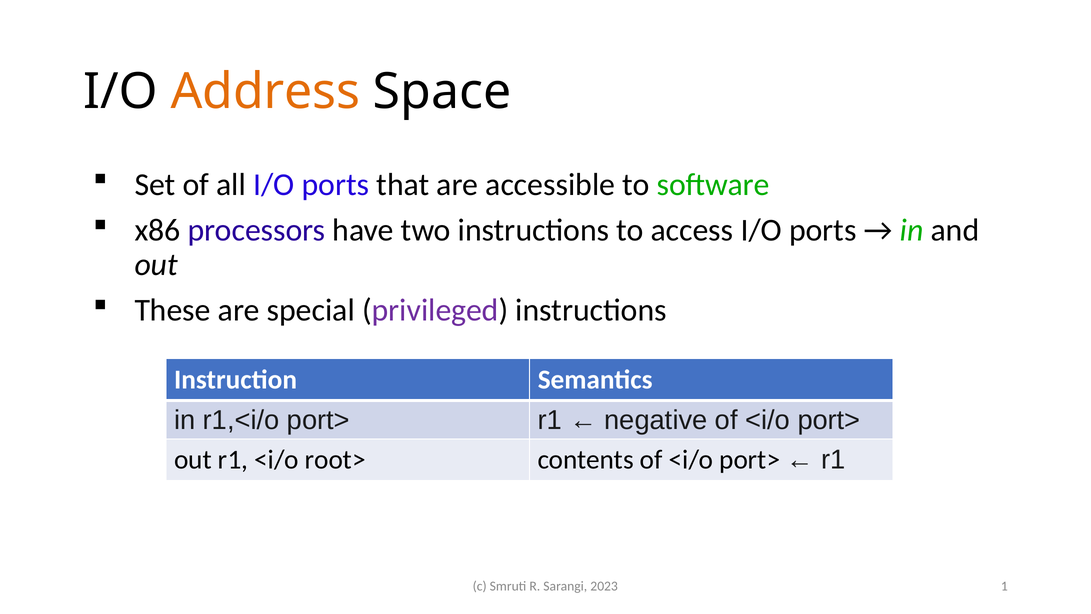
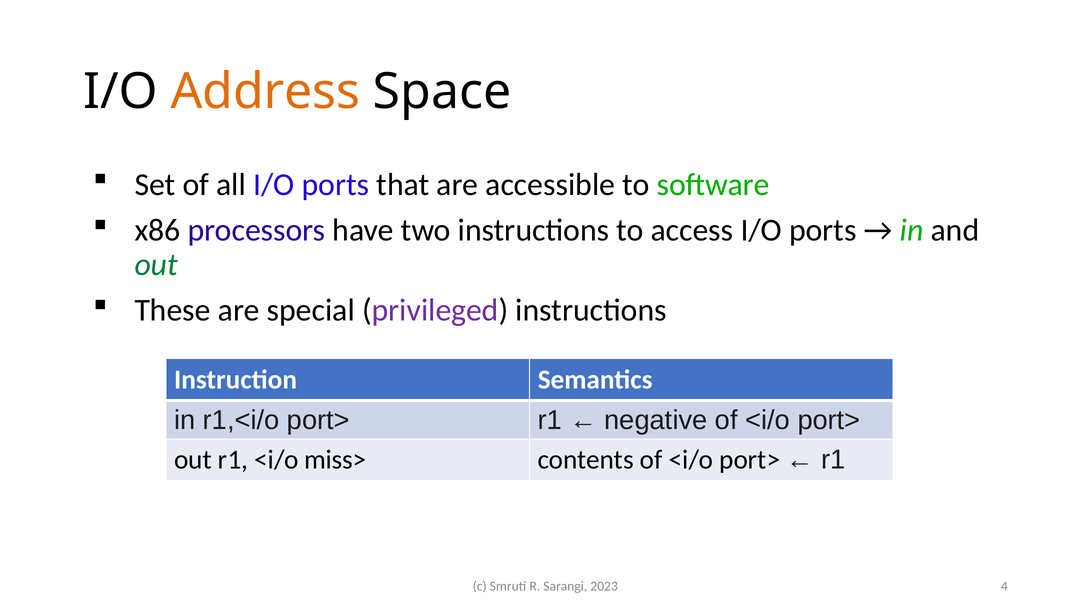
out at (156, 265) colour: black -> green
root>: root> -> miss>
1: 1 -> 4
